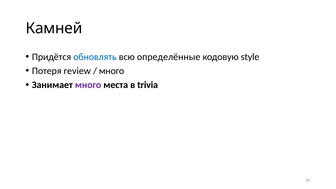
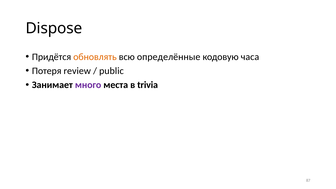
Камней: Камней -> Dispose
обновлять colour: blue -> orange
style: style -> часа
много at (112, 71): много -> public
